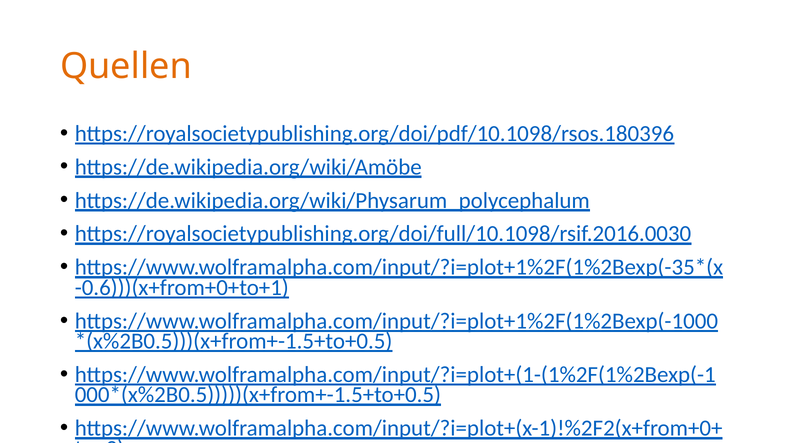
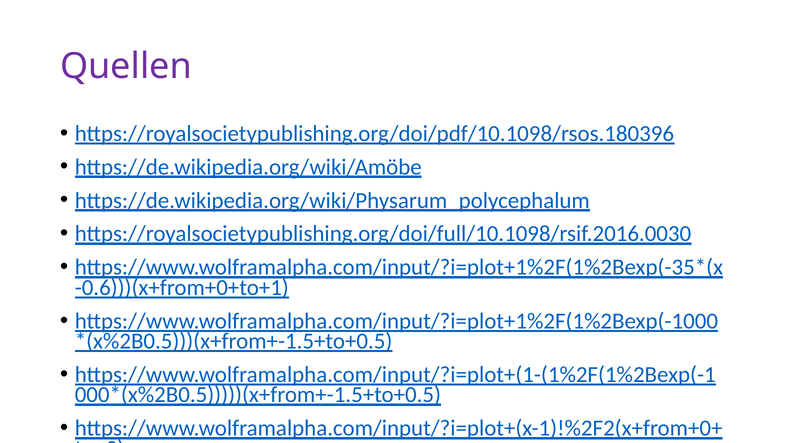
Quellen colour: orange -> purple
